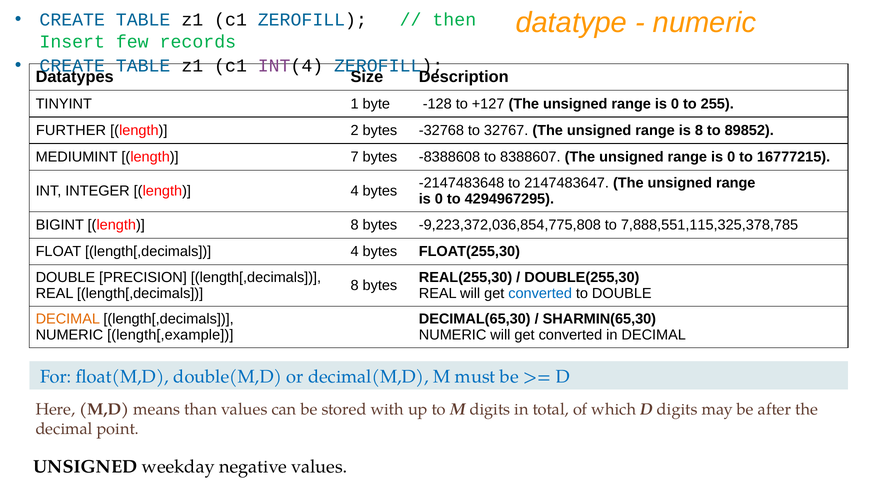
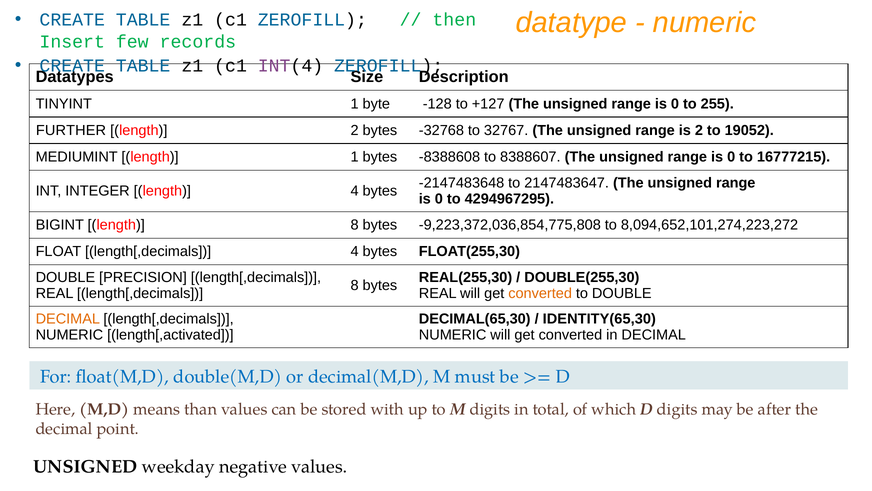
is 8: 8 -> 2
89852: 89852 -> 19052
length 7: 7 -> 1
7,888,551,115,325,378,785: 7,888,551,115,325,378,785 -> 8,094,652,101,274,223,272
converted at (540, 293) colour: blue -> orange
SHARMIN(65,30: SHARMIN(65,30 -> IDENTITY(65,30
length[,example: length[,example -> length[,activated
